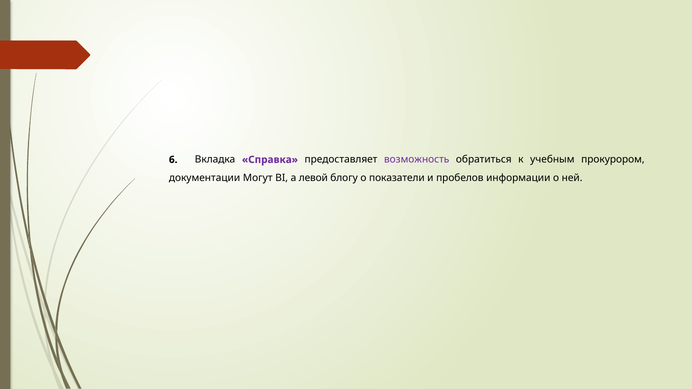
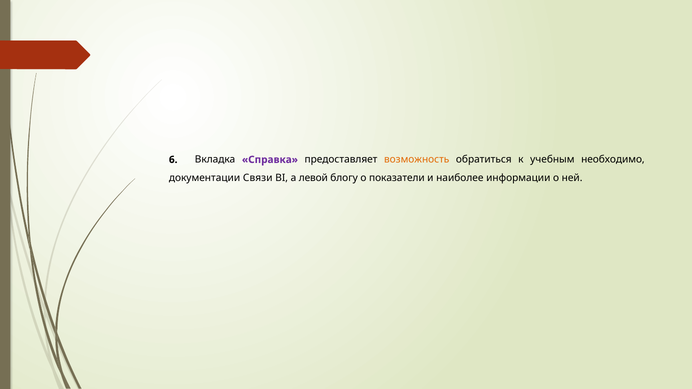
возможность colour: purple -> orange
прокурором: прокурором -> необходимо
Могут: Могут -> Связи
пробелов: пробелов -> наиболее
